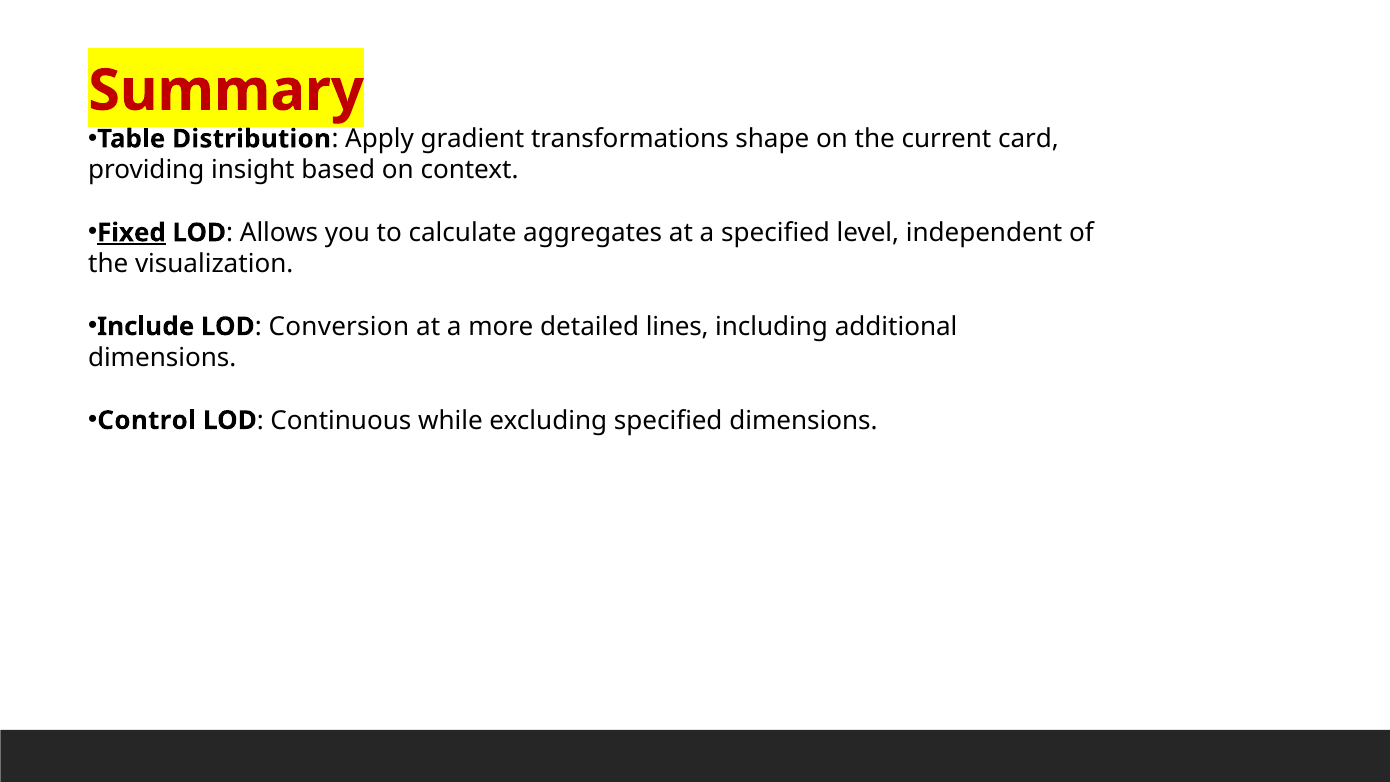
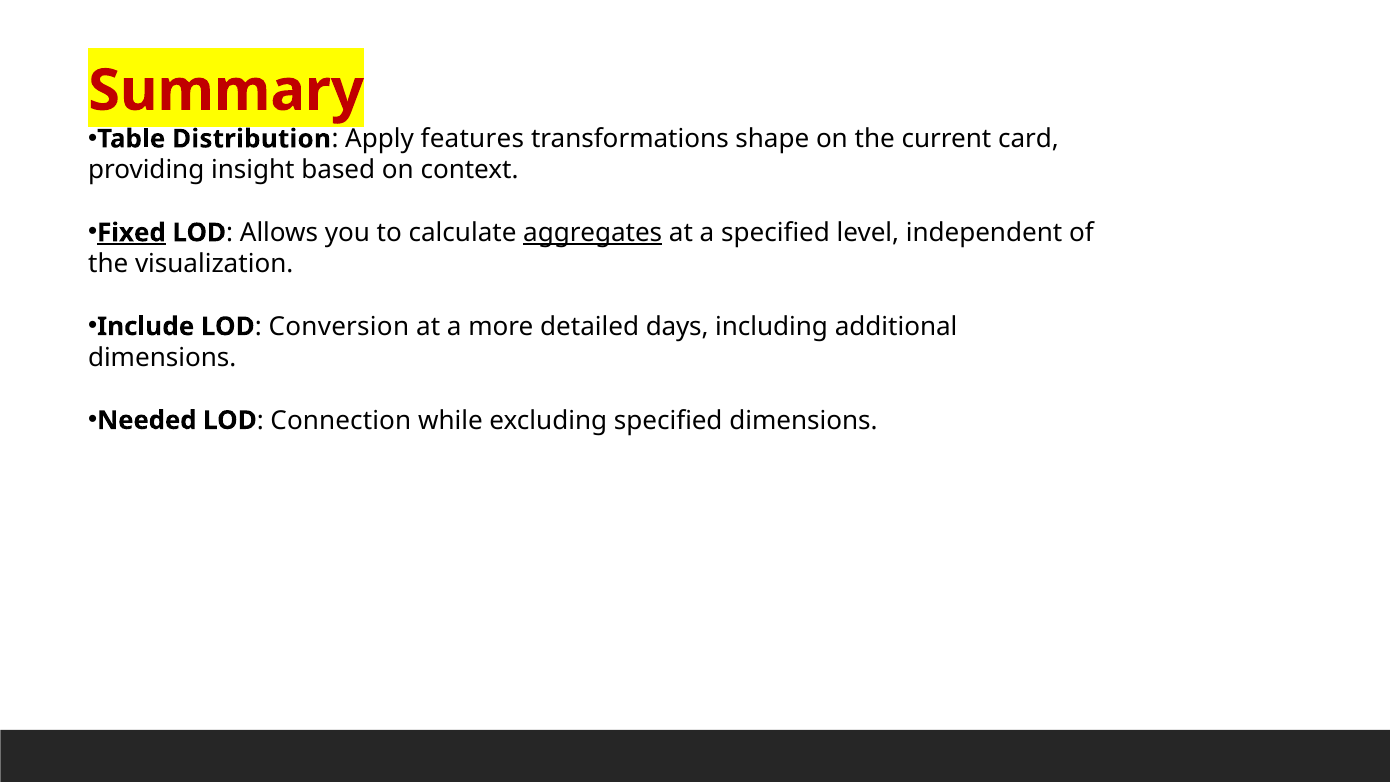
gradient: gradient -> features
aggregates underline: none -> present
lines: lines -> days
Control: Control -> Needed
Continuous: Continuous -> Connection
